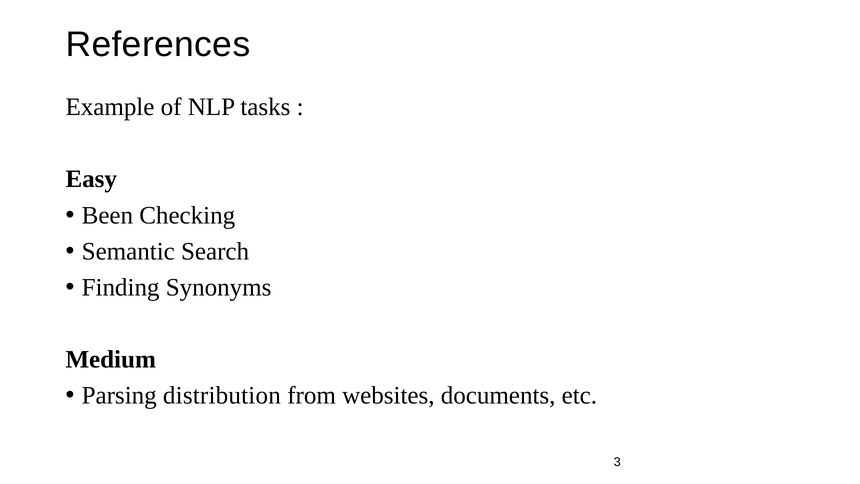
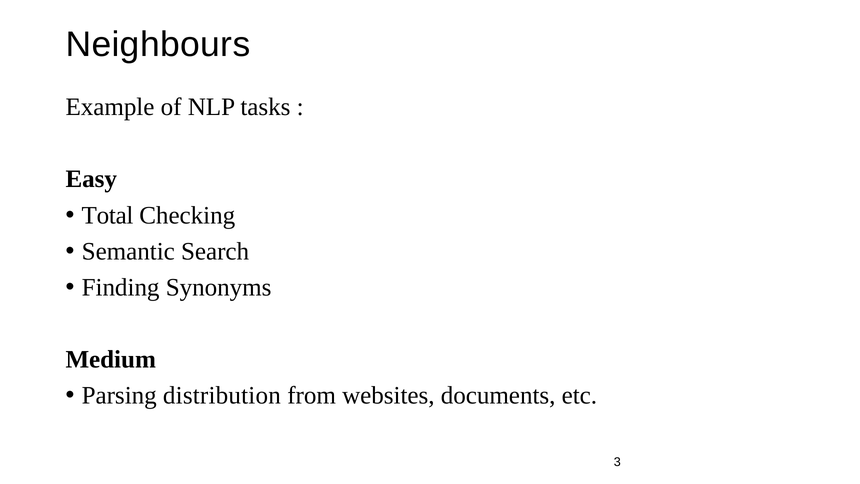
References: References -> Neighbours
Been: Been -> Total
